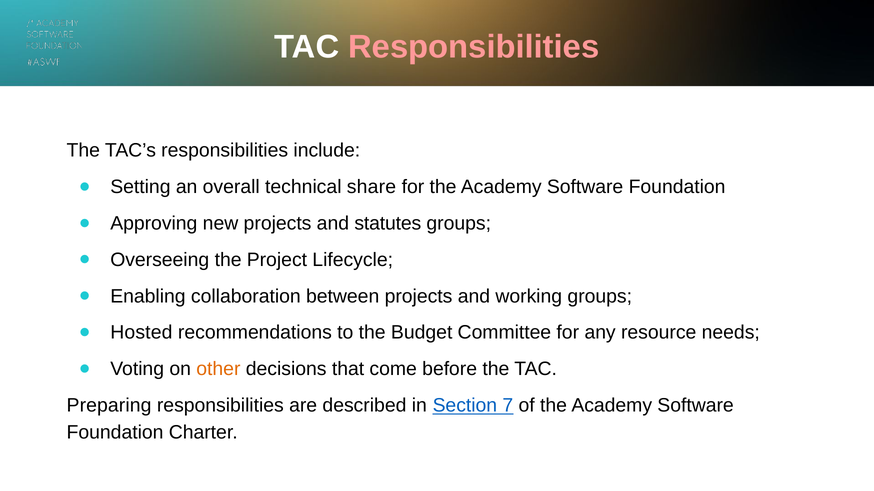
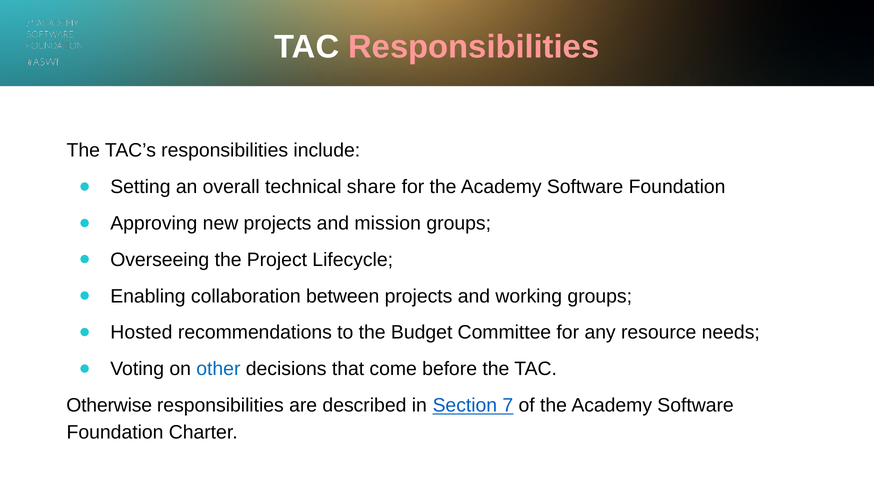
statutes: statutes -> mission
other colour: orange -> blue
Preparing: Preparing -> Otherwise
